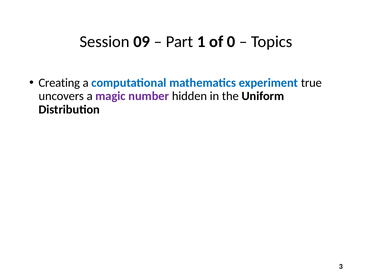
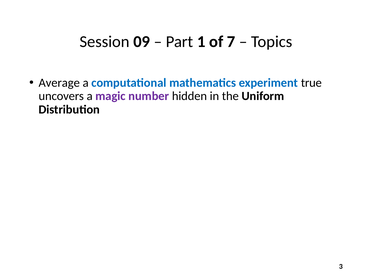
0: 0 -> 7
Creating: Creating -> Average
